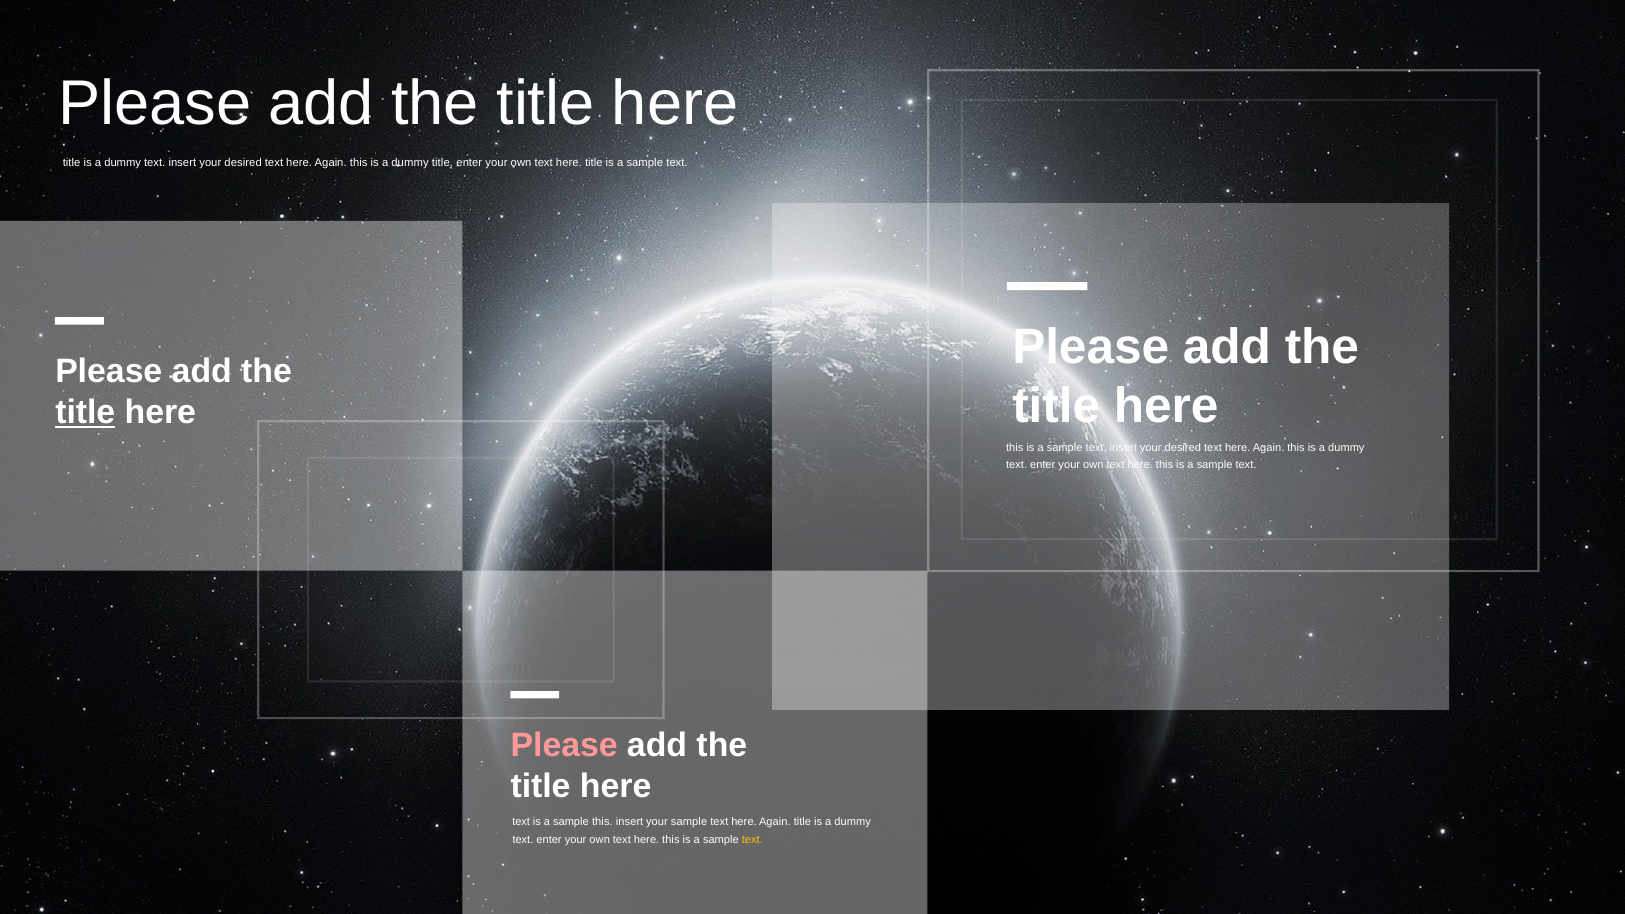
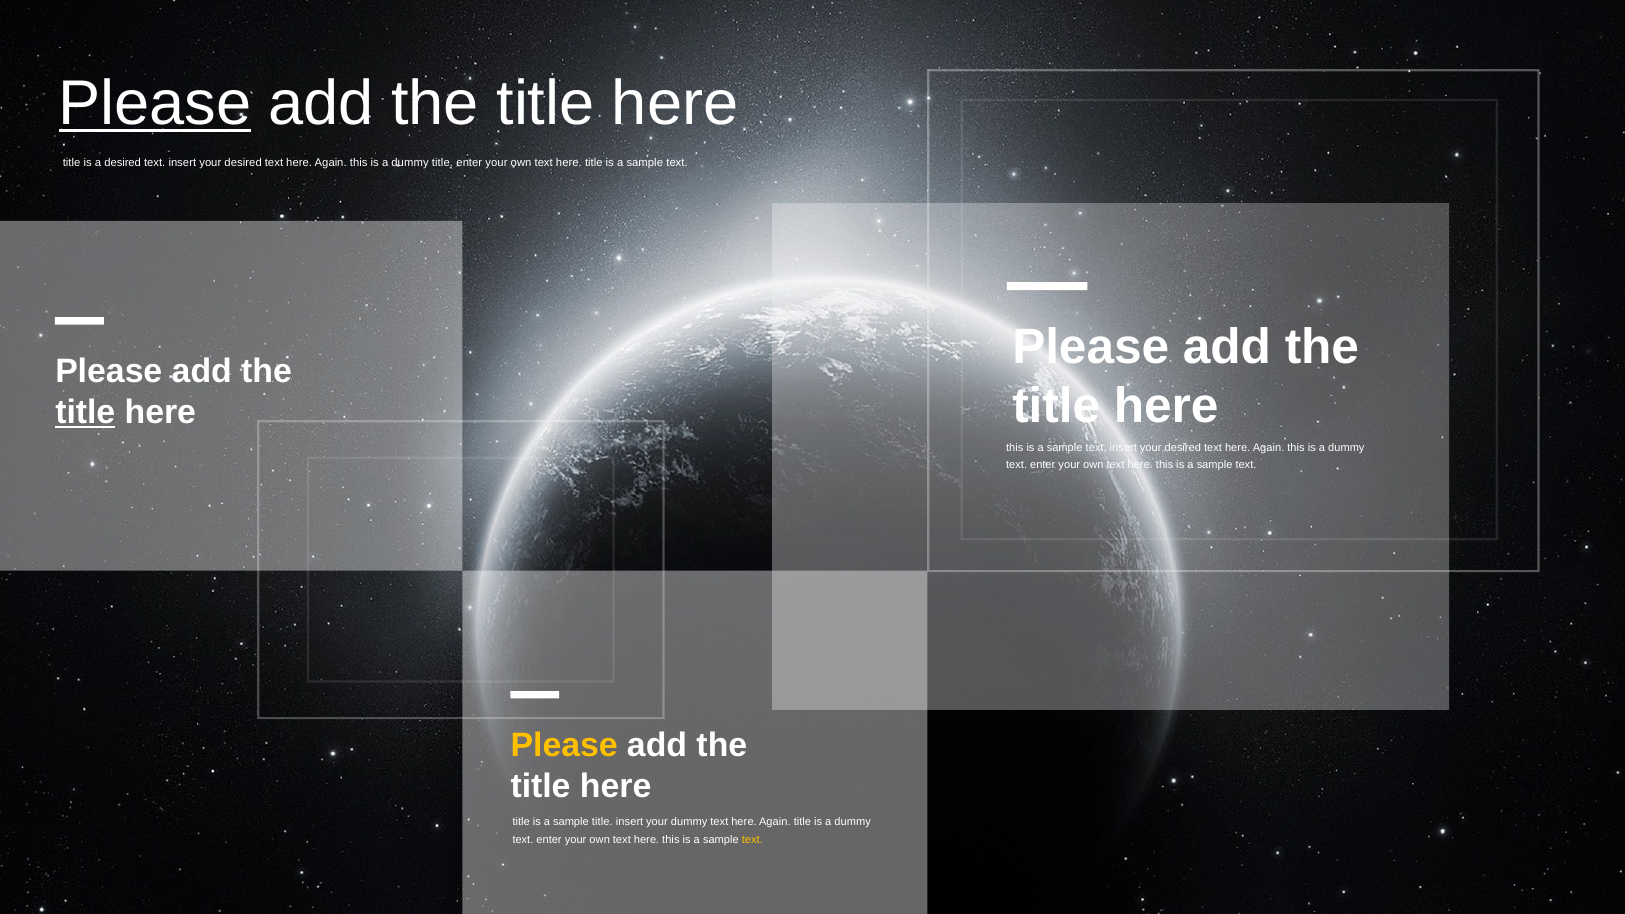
Please at (155, 103) underline: none -> present
dummy at (123, 162): dummy -> desired
Please at (564, 746) colour: pink -> yellow
text at (521, 822): text -> title
sample this: this -> title
your sample: sample -> dummy
